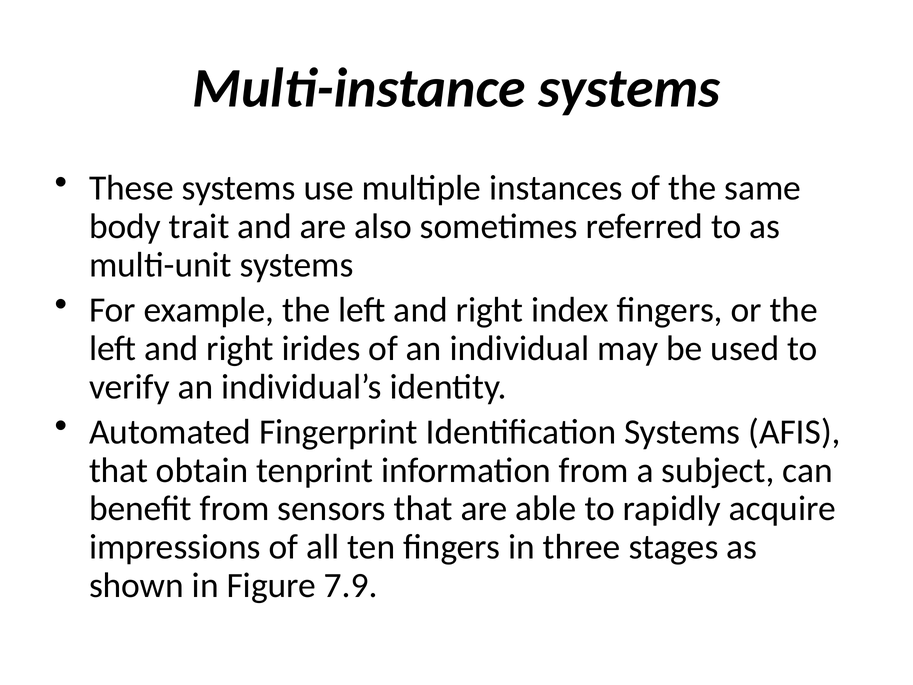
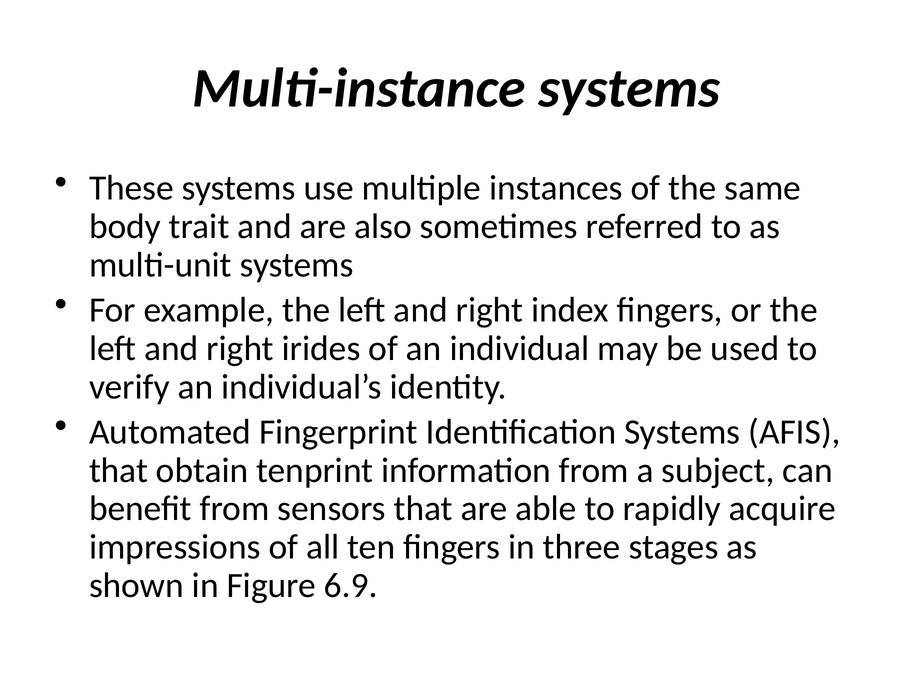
7.9: 7.9 -> 6.9
